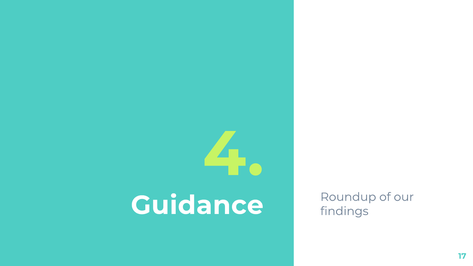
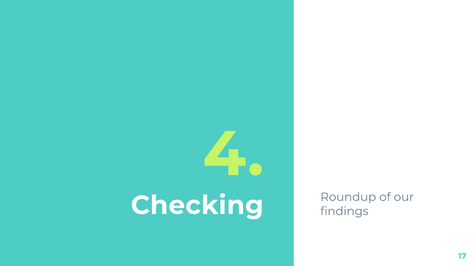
Guidance: Guidance -> Checking
